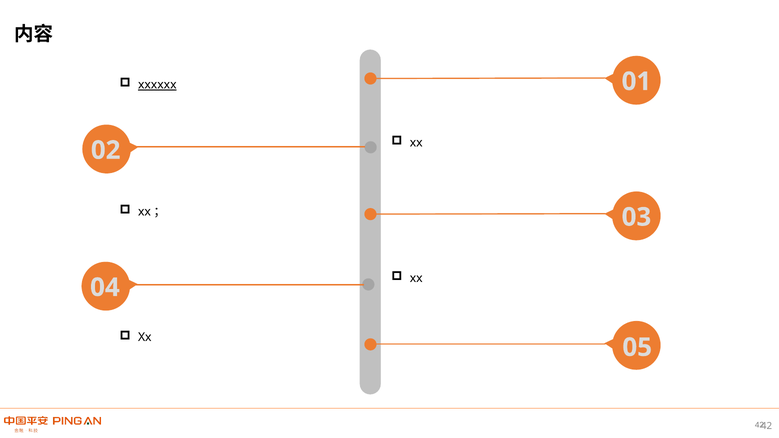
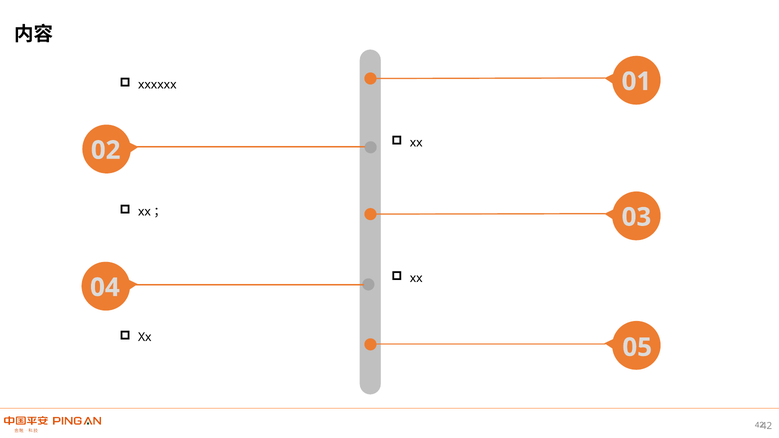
xxxxxx underline: present -> none
